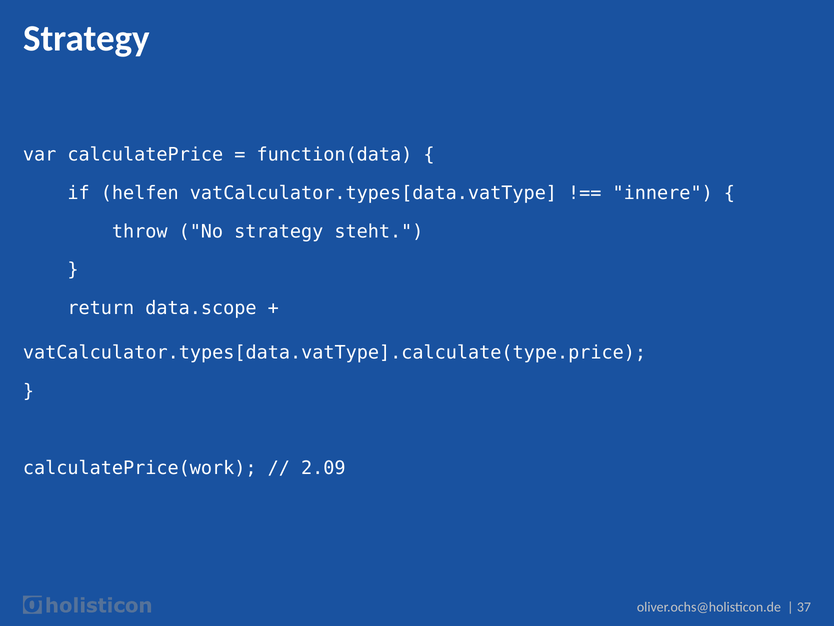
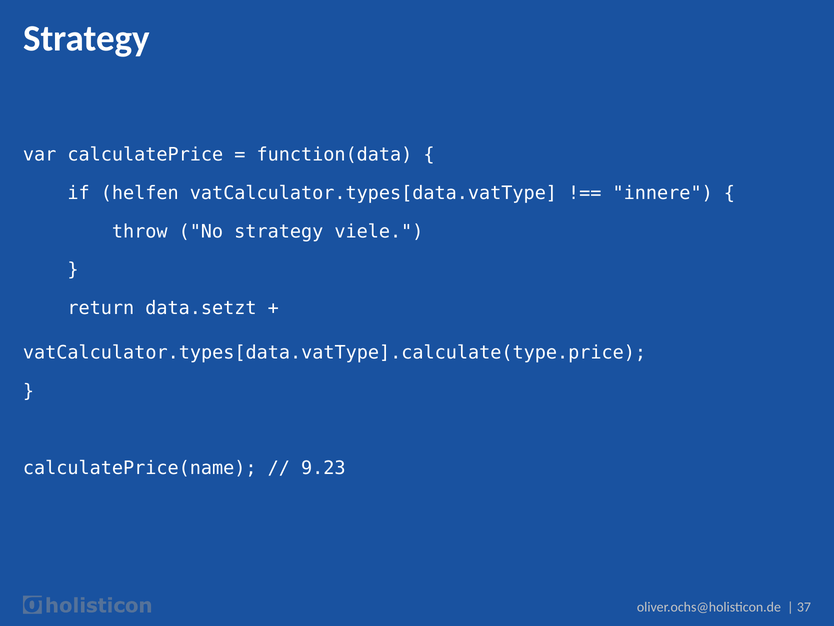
steht: steht -> viele
data.scope: data.scope -> data.setzt
calculatePrice(work: calculatePrice(work -> calculatePrice(name
2.09: 2.09 -> 9.23
